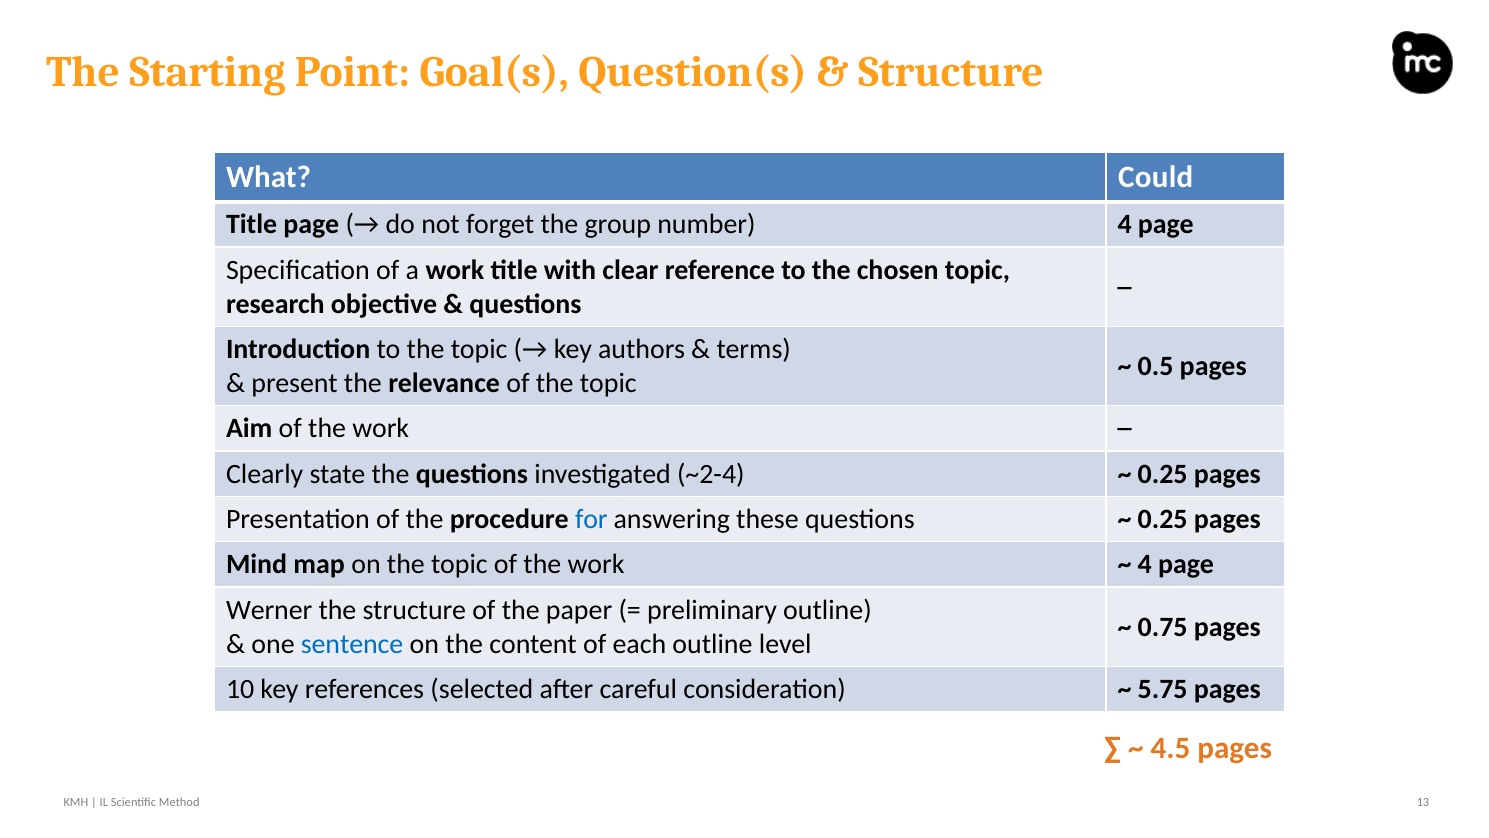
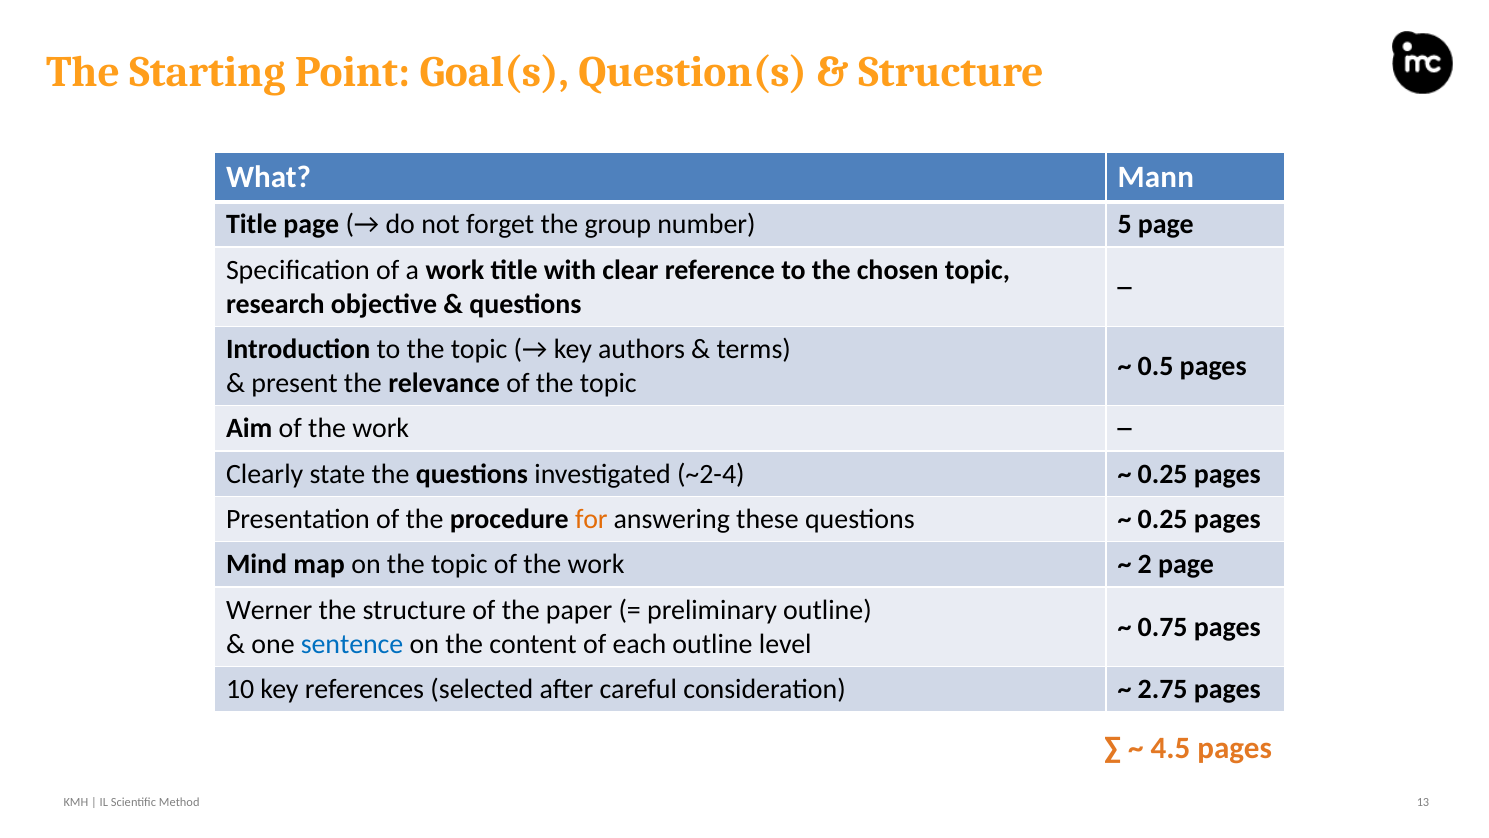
Could: Could -> Mann
number 4: 4 -> 5
for colour: blue -> orange
4 at (1145, 564): 4 -> 2
5.75: 5.75 -> 2.75
